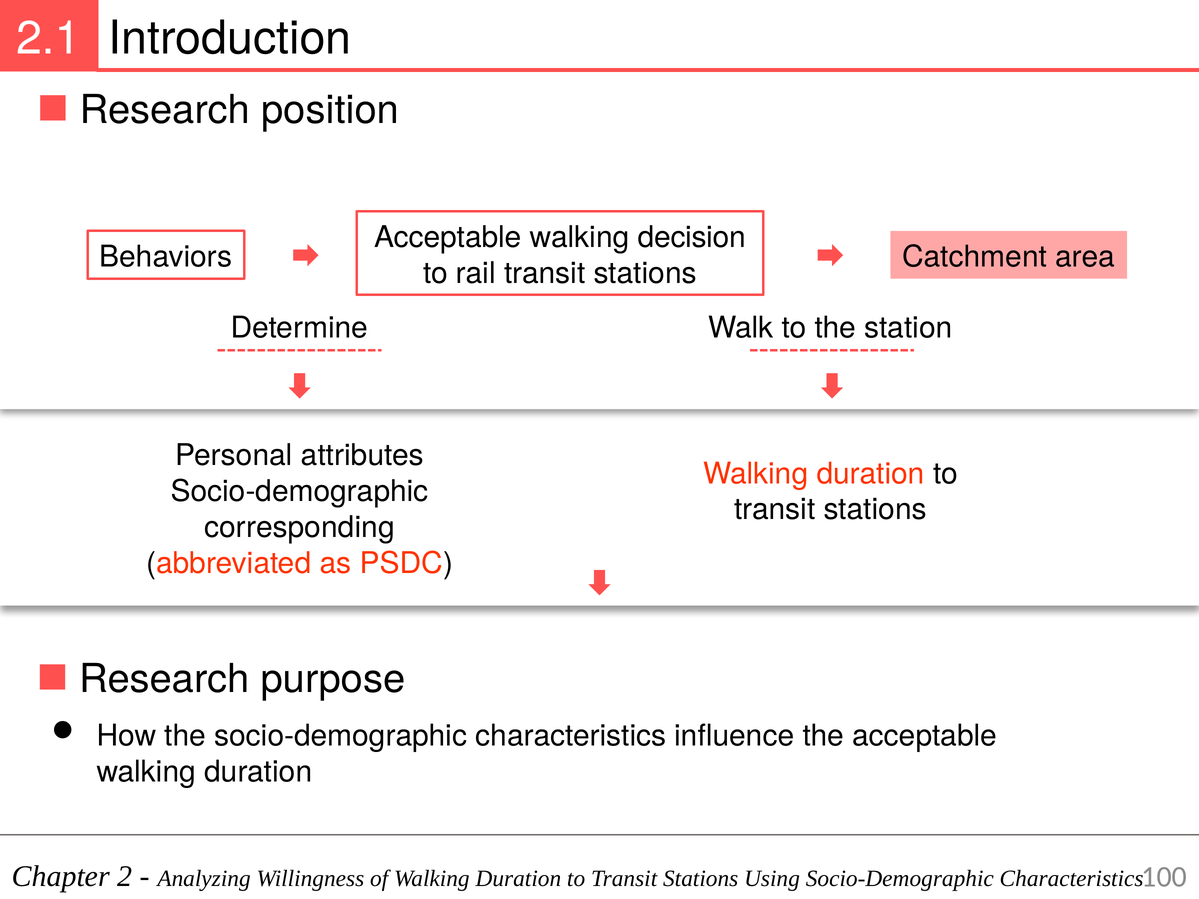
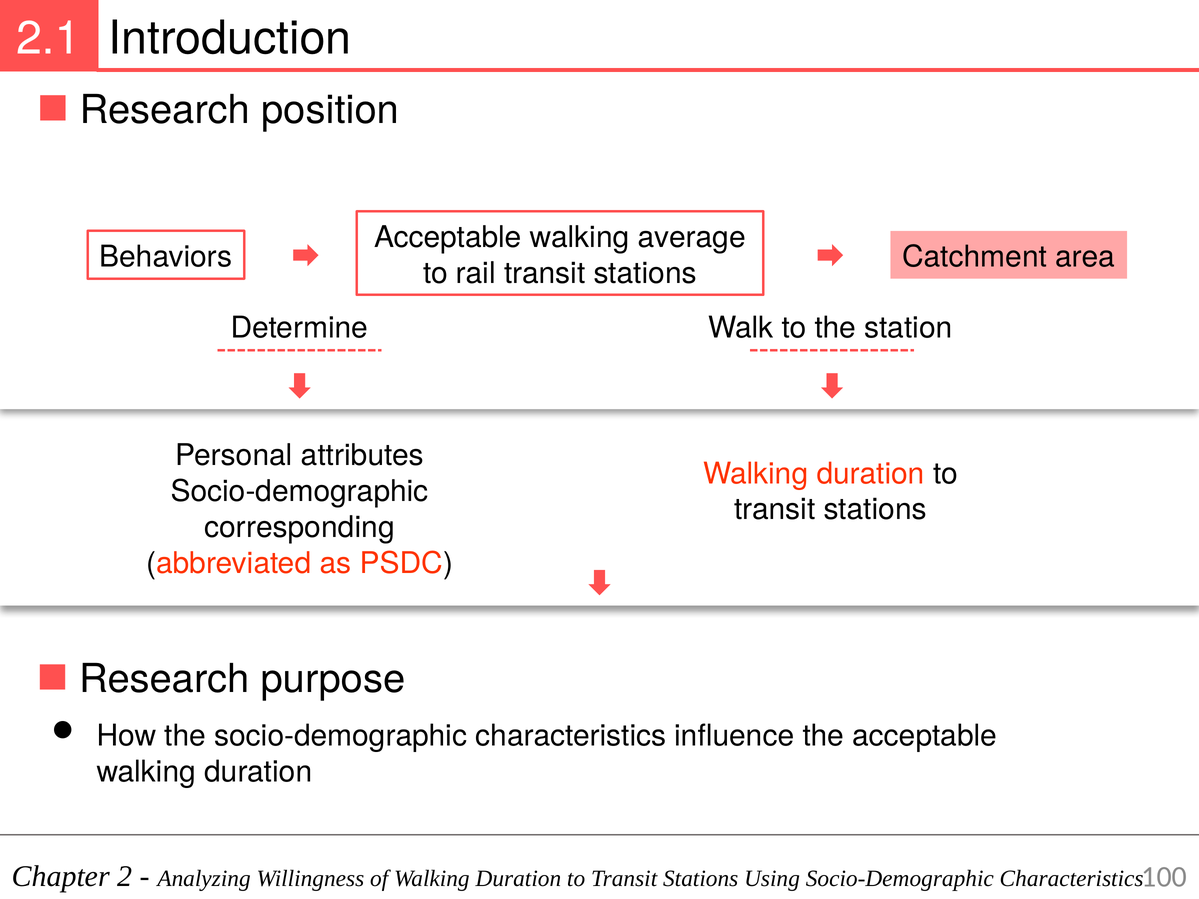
decision: decision -> average
